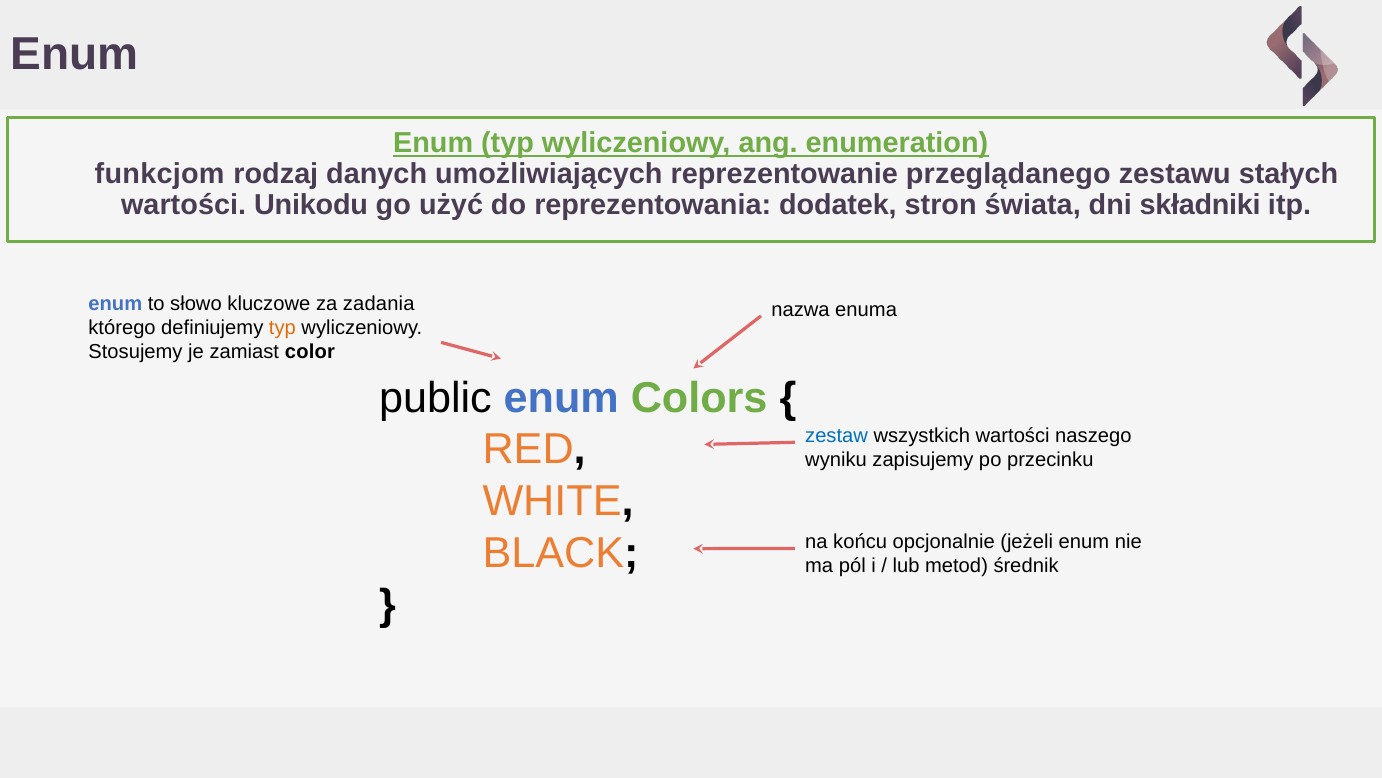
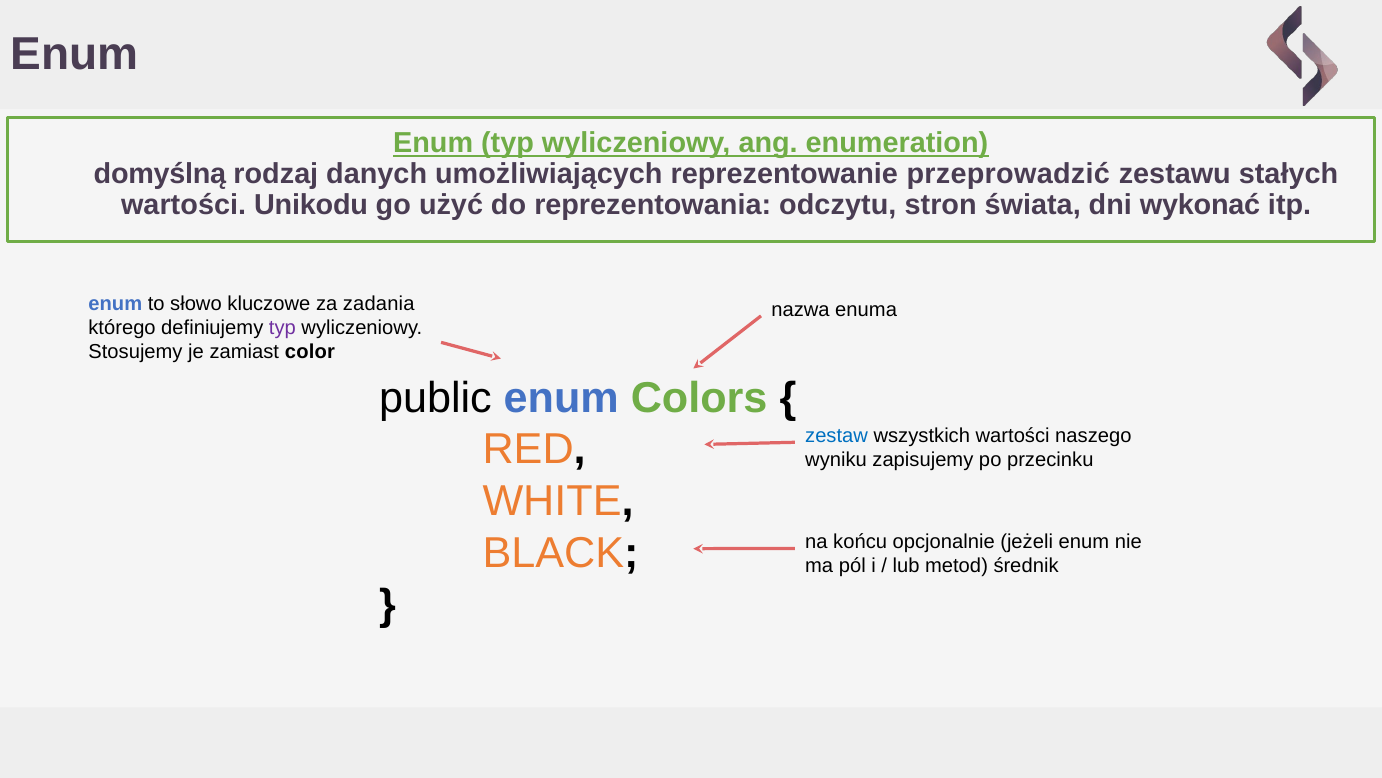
funkcjom: funkcjom -> domyślną
przeglądanego: przeglądanego -> przeprowadzić
dodatek: dodatek -> odczytu
składniki: składniki -> wykonać
typ at (282, 327) colour: orange -> purple
